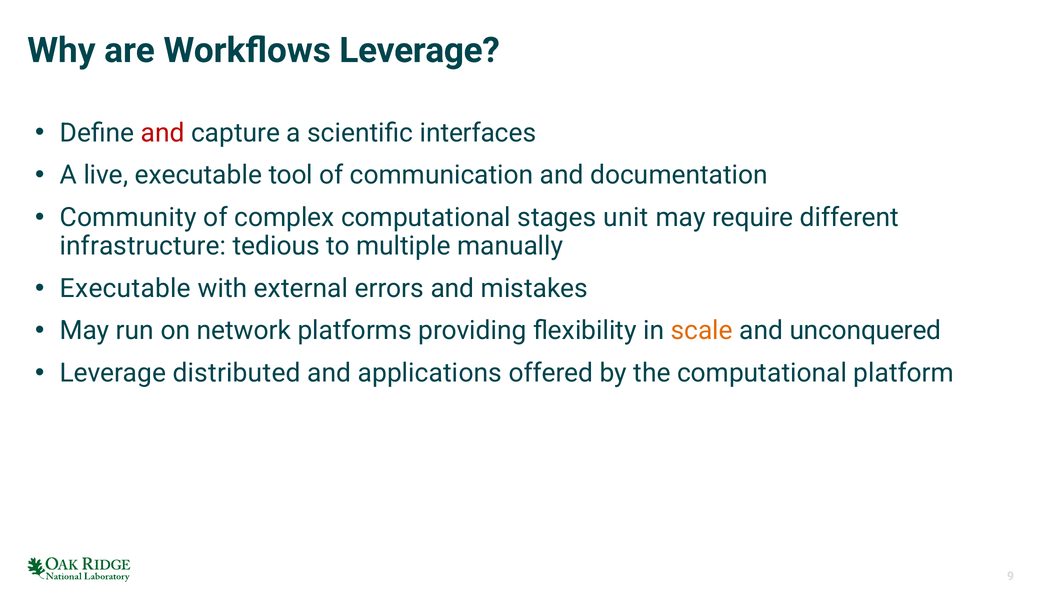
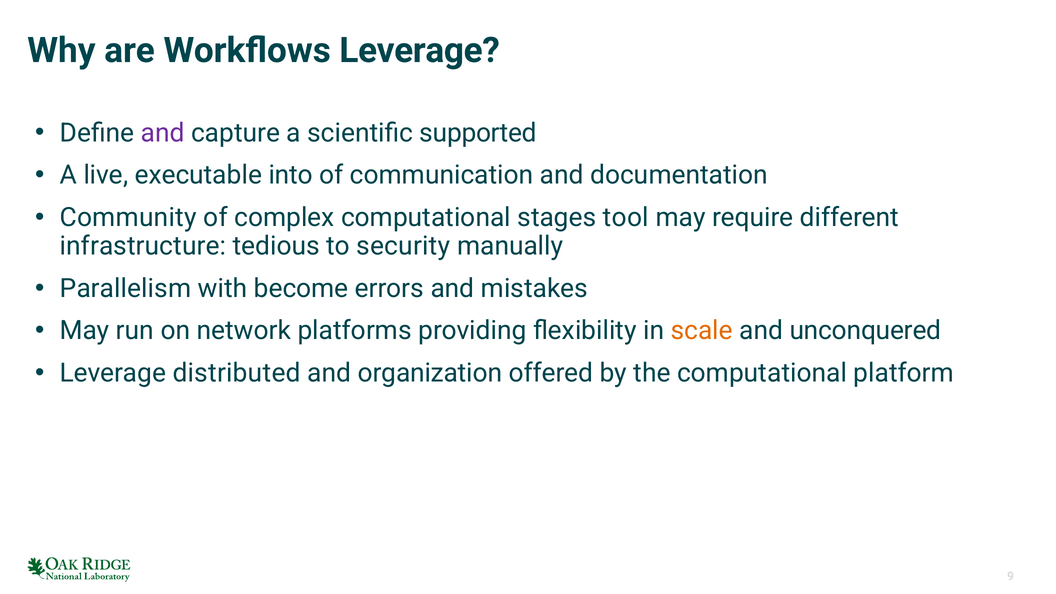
and at (163, 133) colour: red -> purple
interfaces: interfaces -> supported
tool: tool -> into
unit: unit -> tool
multiple: multiple -> security
Executable at (125, 288): Executable -> Parallelism
external: external -> become
applications: applications -> organization
